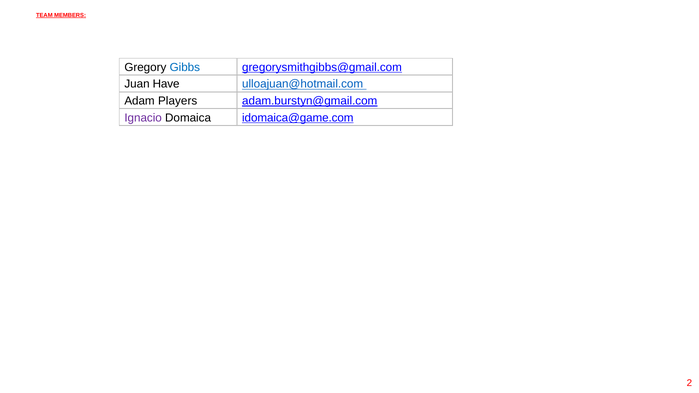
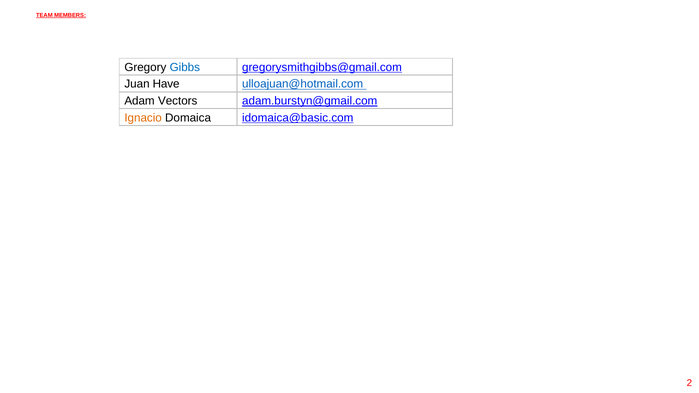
Players: Players -> Vectors
Ignacio colour: purple -> orange
idomaica@game.com: idomaica@game.com -> idomaica@basic.com
